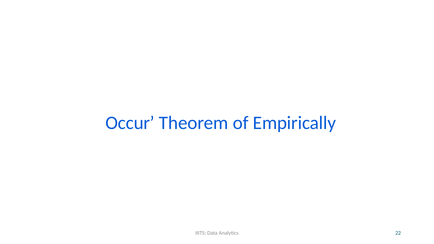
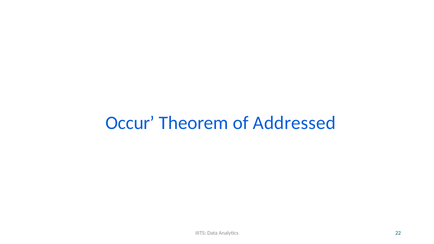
Empirically: Empirically -> Addressed
